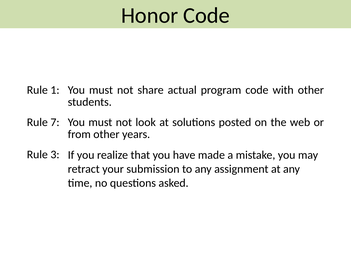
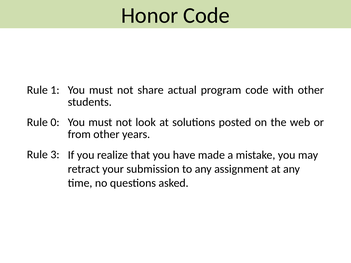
7: 7 -> 0
